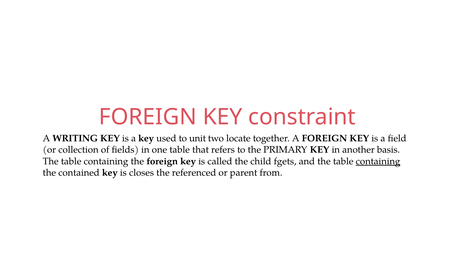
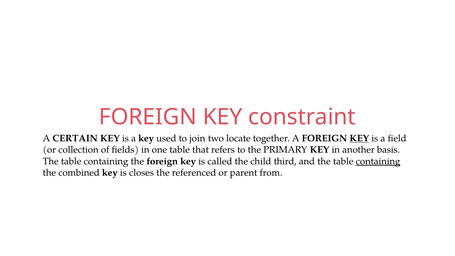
WRITING: WRITING -> CERTAIN
unit: unit -> join
KEY at (359, 138) underline: none -> present
fgets: fgets -> third
contained: contained -> combined
